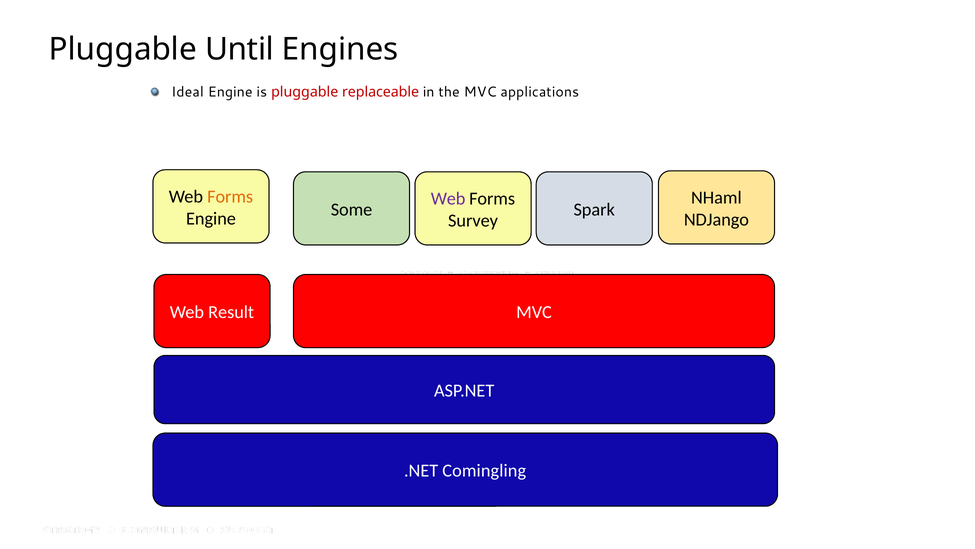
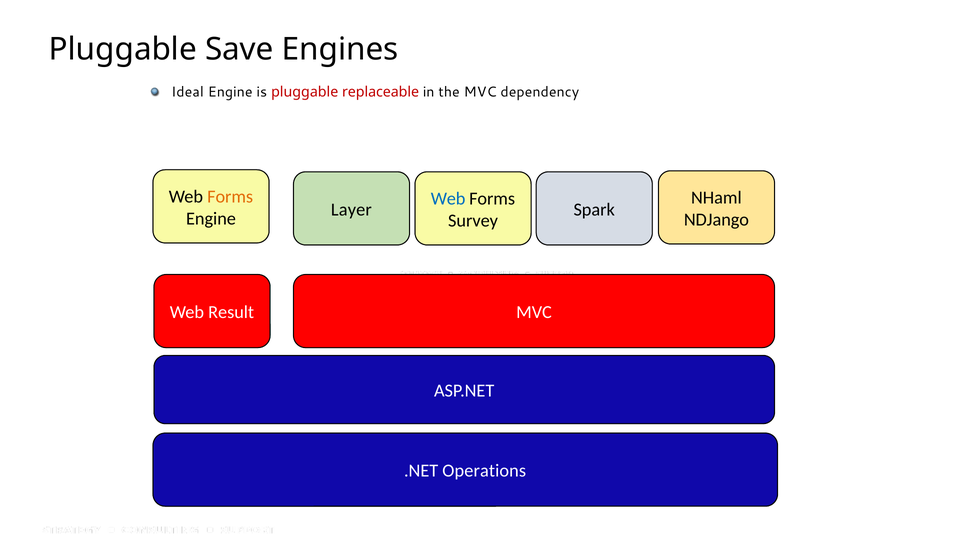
Until: Until -> Save
applications: applications -> dependency
Web at (448, 198) colour: purple -> blue
Some: Some -> Layer
Comingling: Comingling -> Operations
